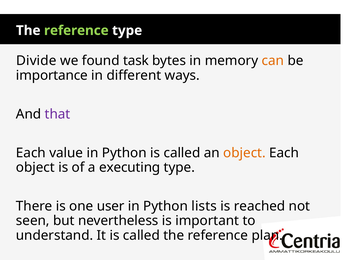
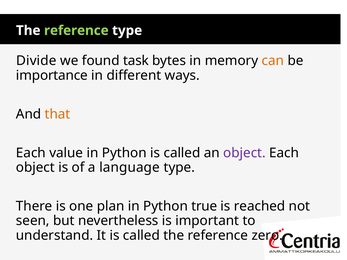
that colour: purple -> orange
object at (244, 153) colour: orange -> purple
executing: executing -> language
user: user -> plan
lists: lists -> true
plan: plan -> zero
